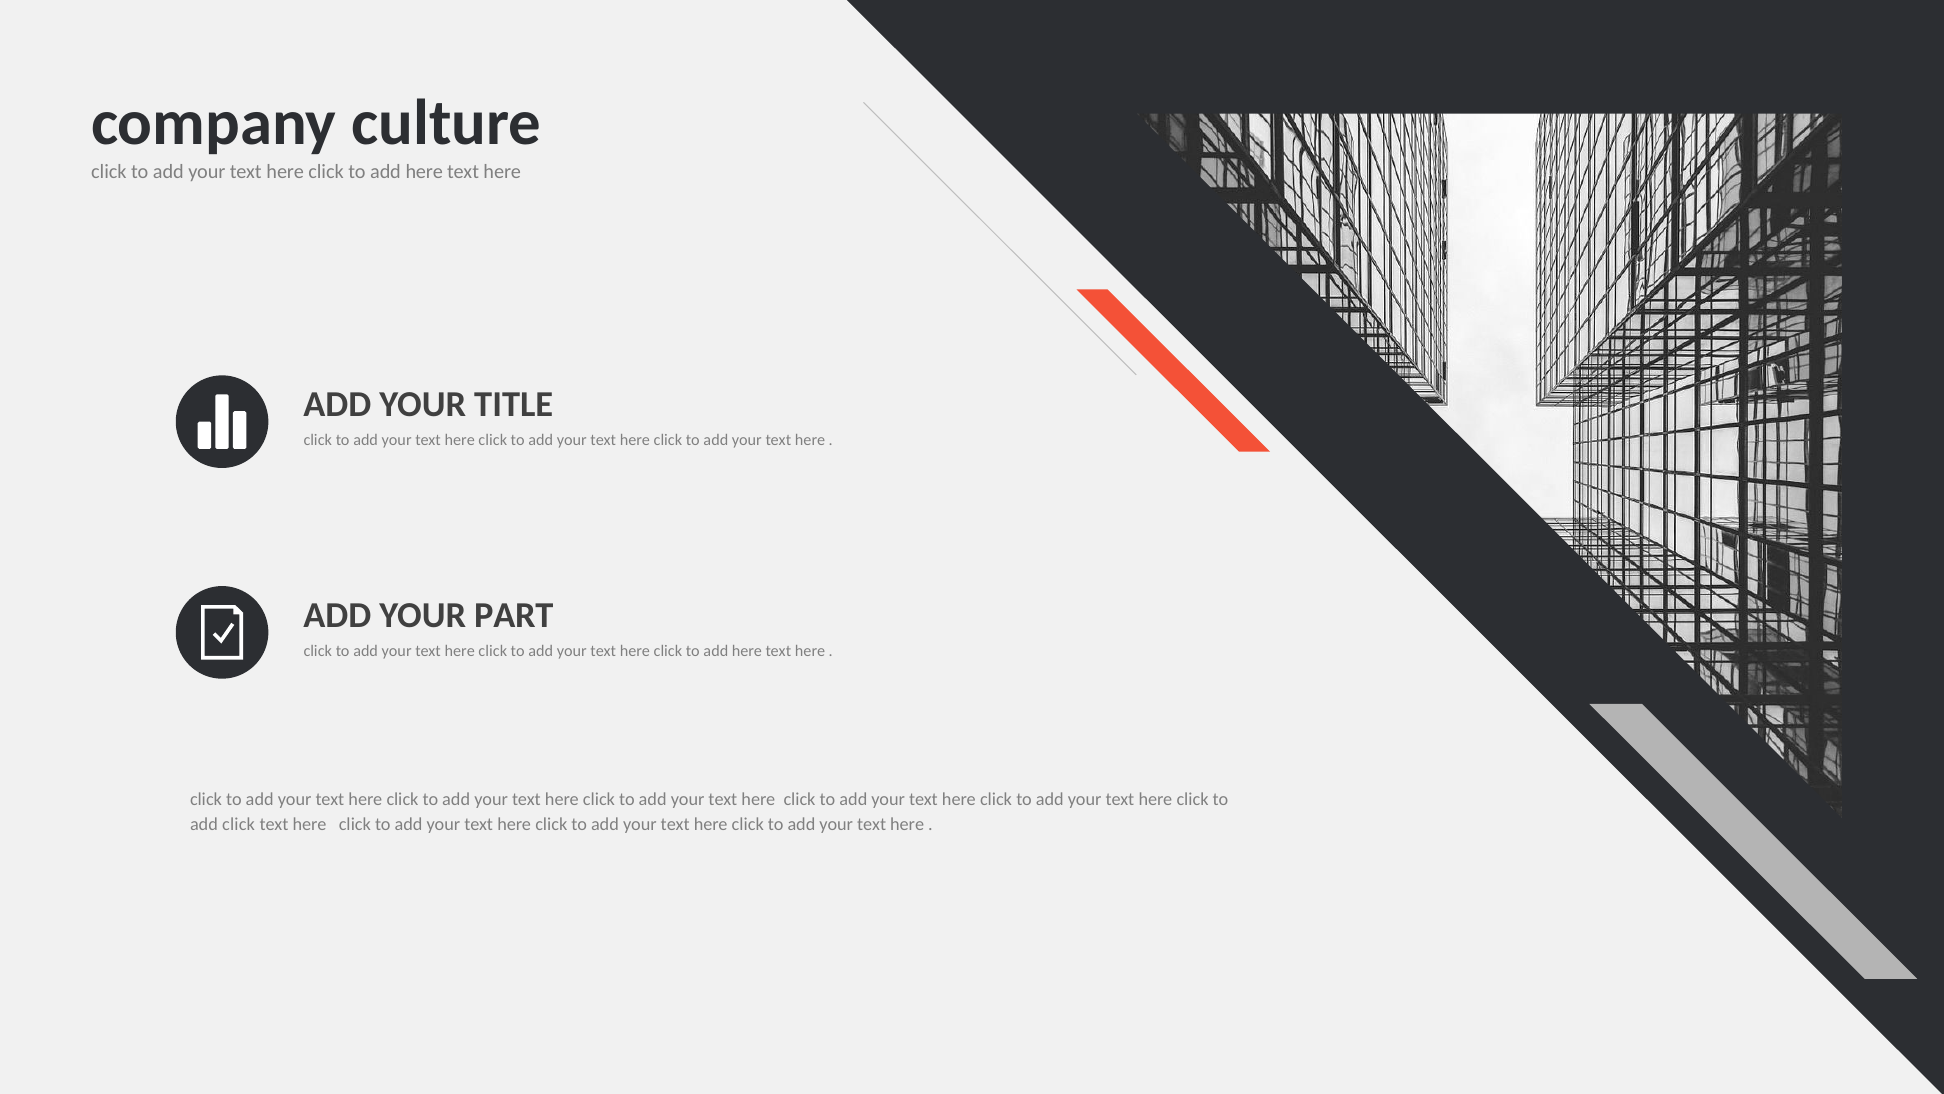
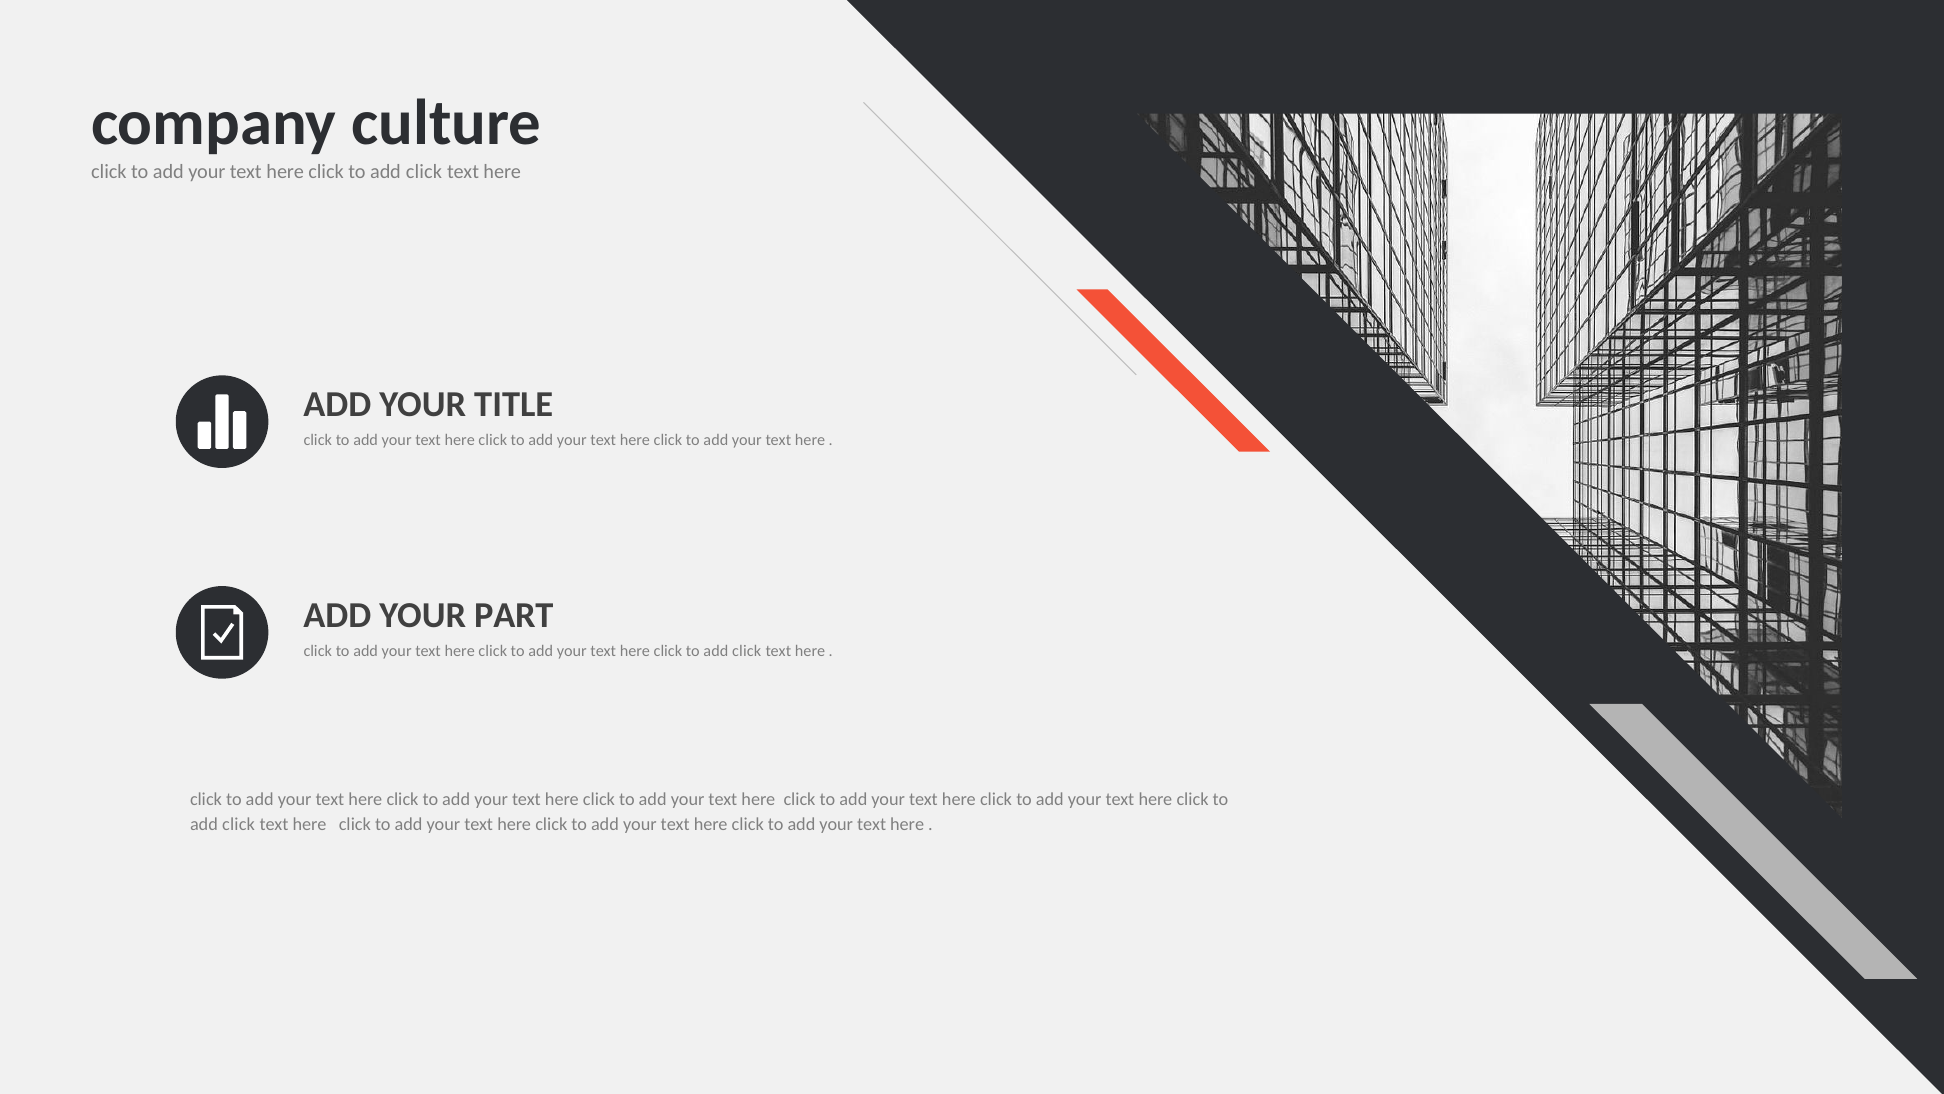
here at (424, 171): here -> click
here at (747, 651): here -> click
